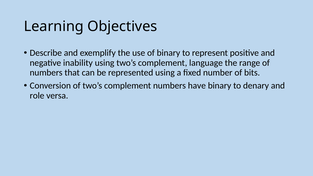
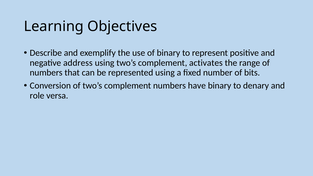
inability: inability -> address
language: language -> activates
